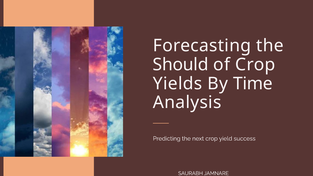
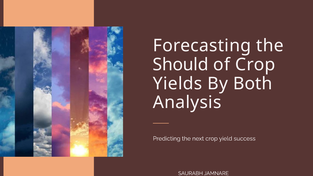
Time: Time -> Both
